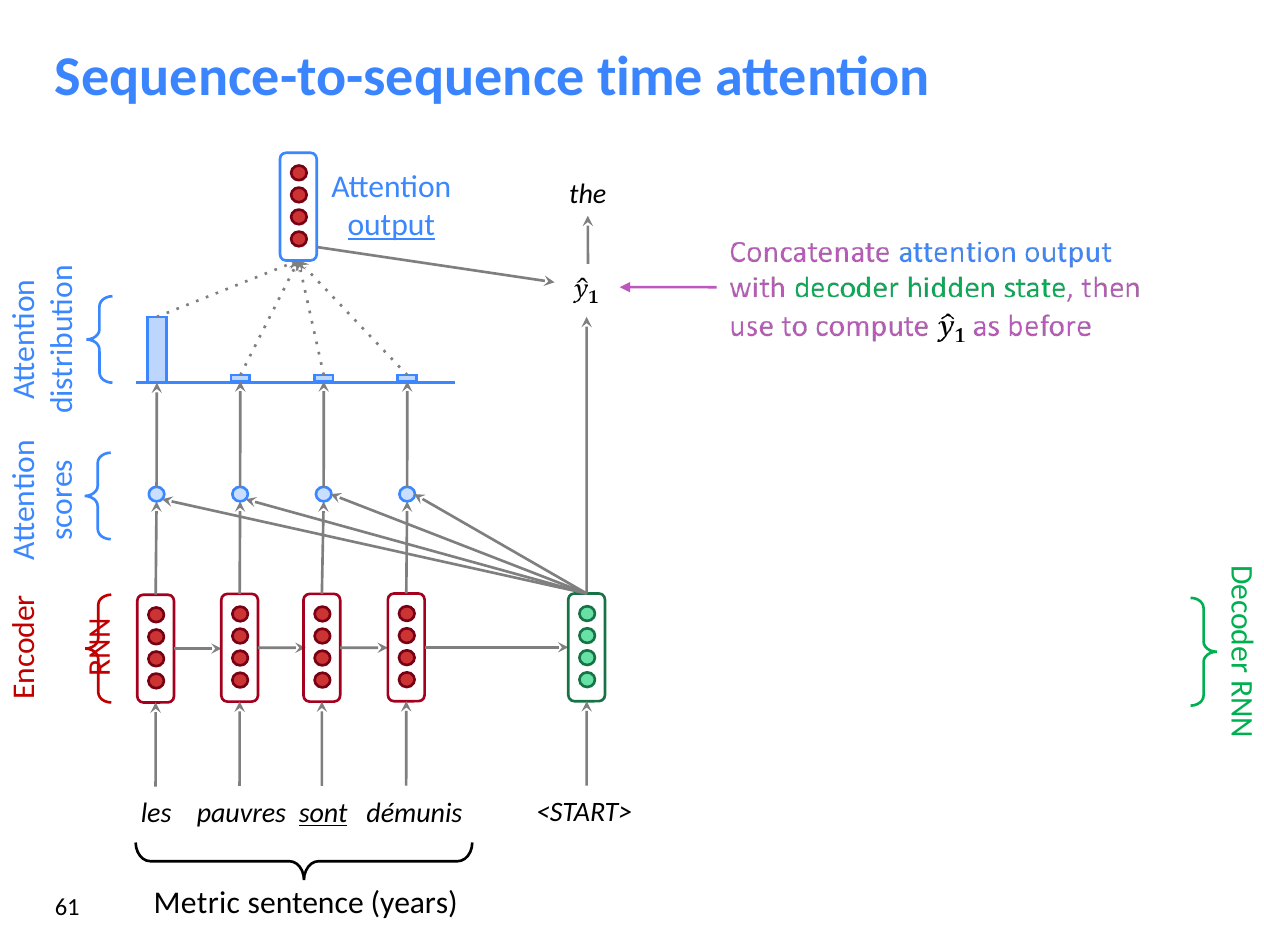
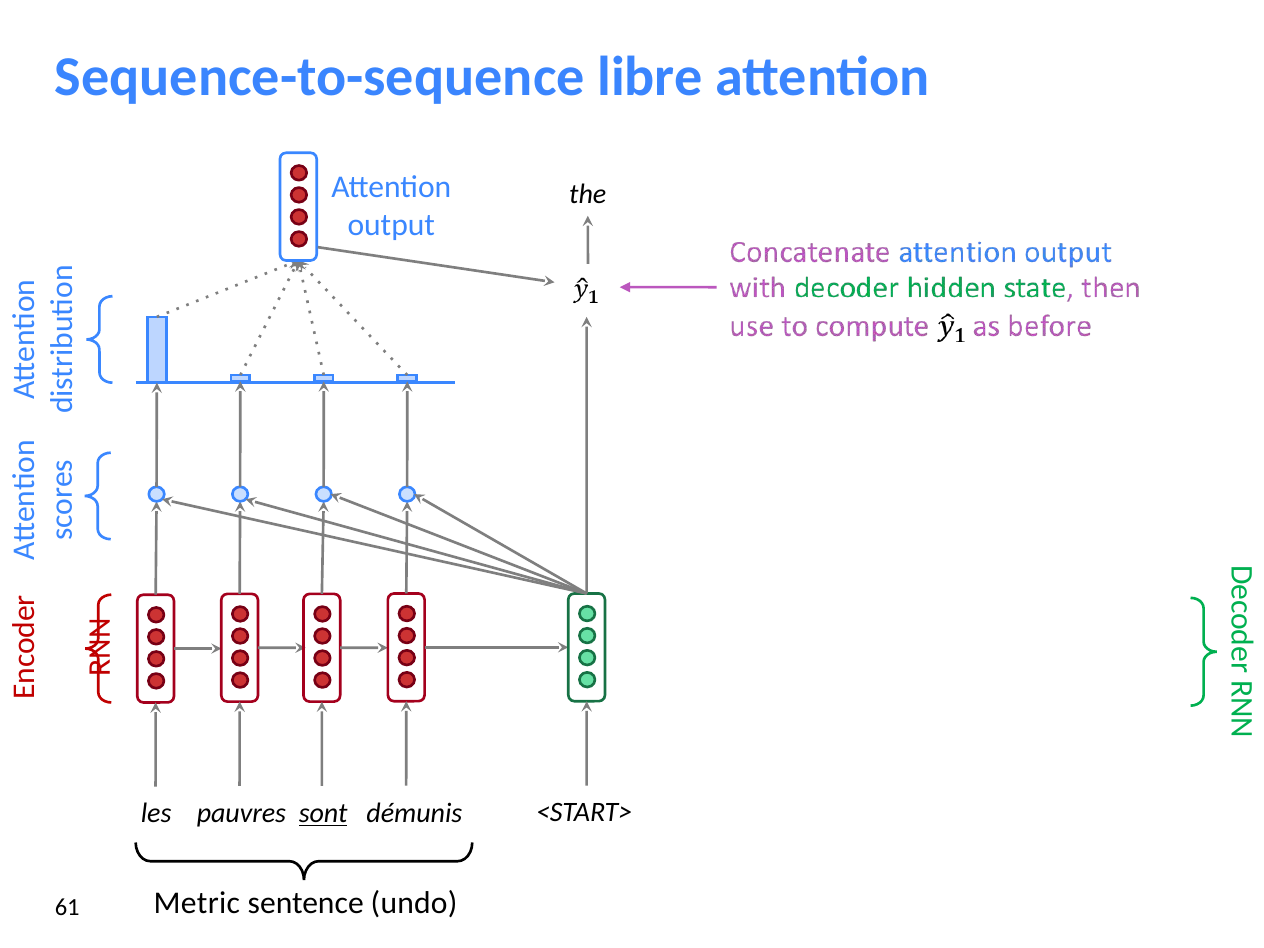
time: time -> libre
output underline: present -> none
years: years -> undo
